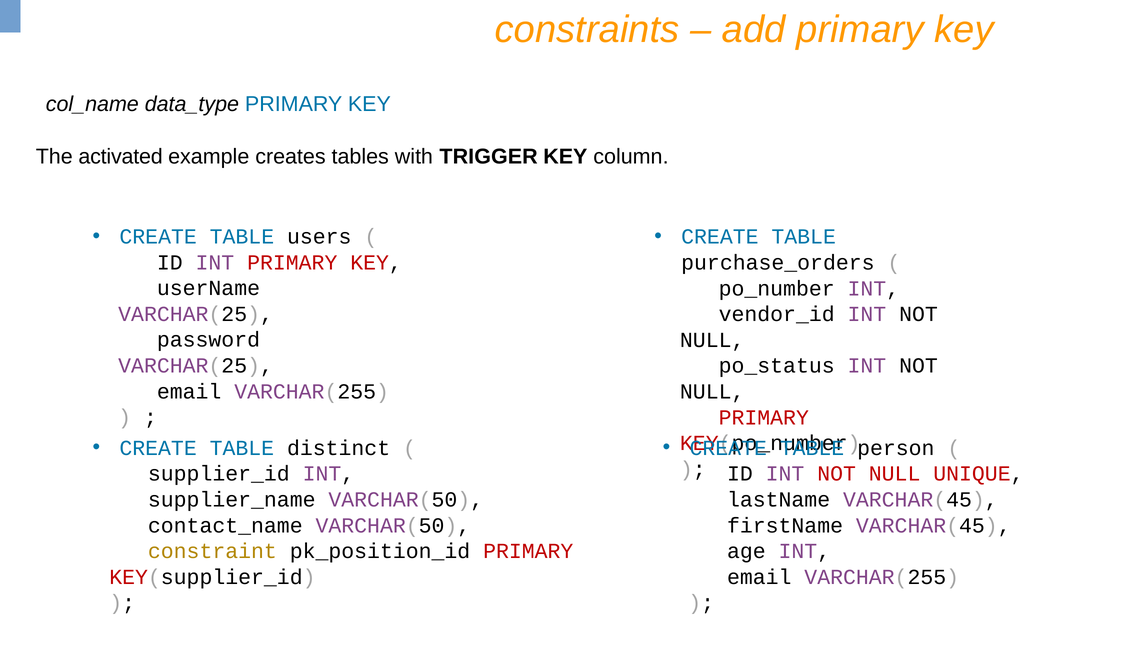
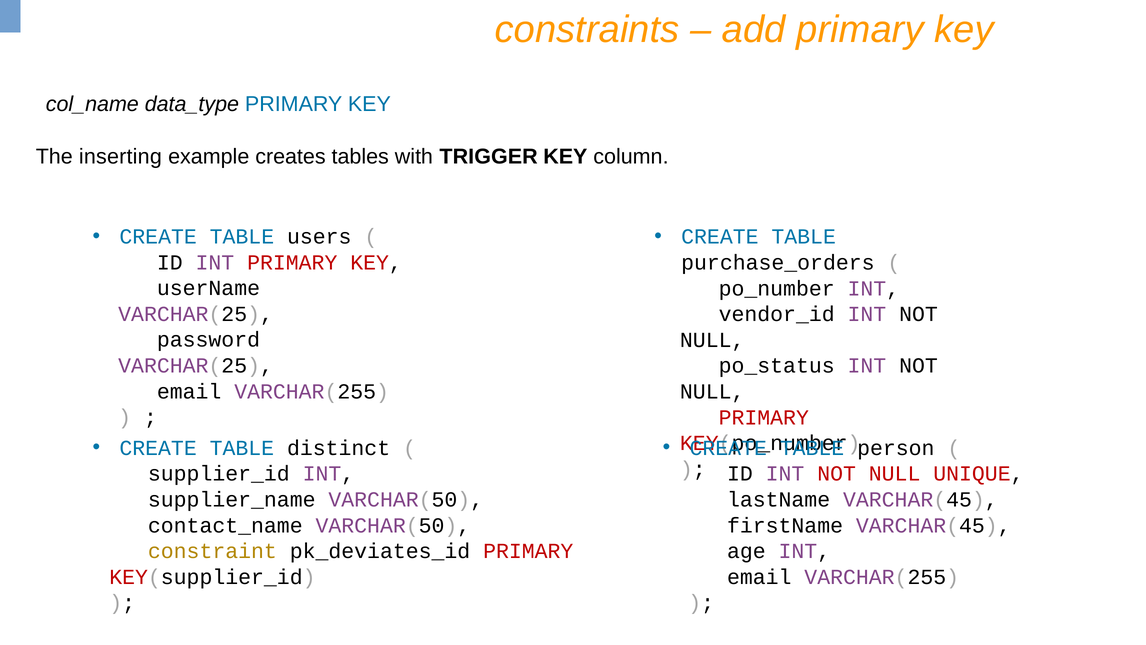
activated: activated -> inserting
pk_position_id: pk_position_id -> pk_deviates_id
